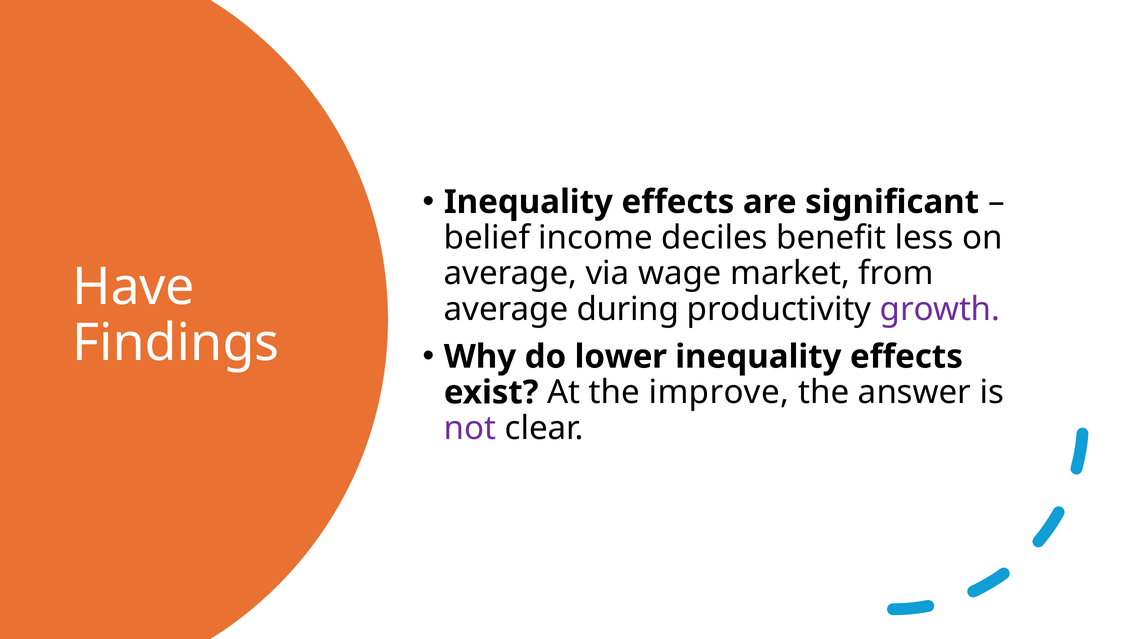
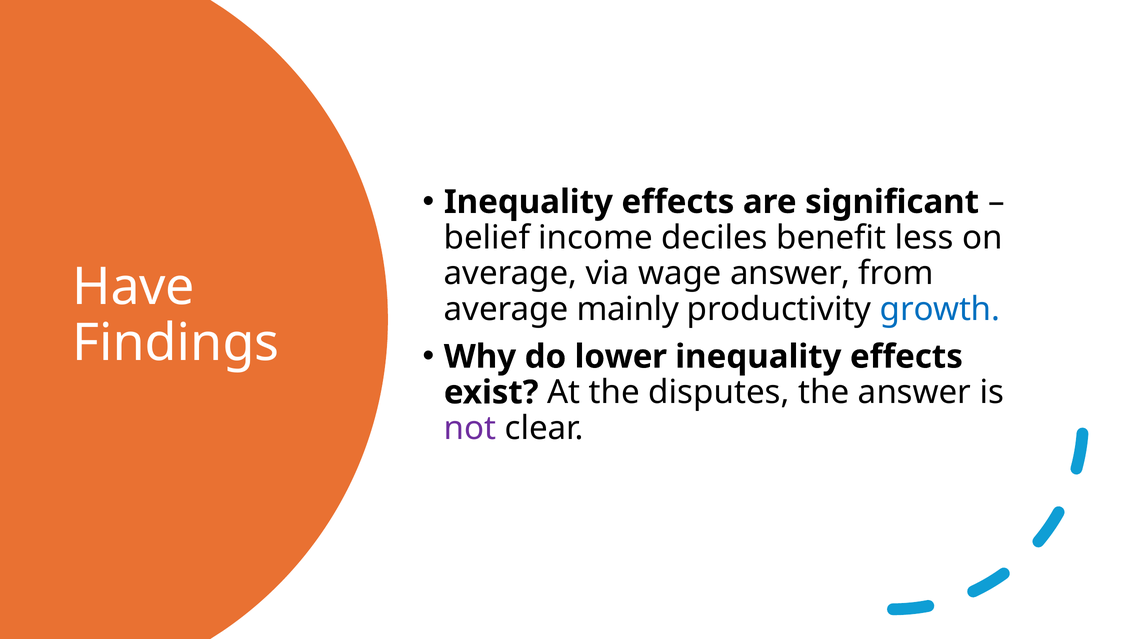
wage market: market -> answer
during: during -> mainly
growth colour: purple -> blue
improve: improve -> disputes
